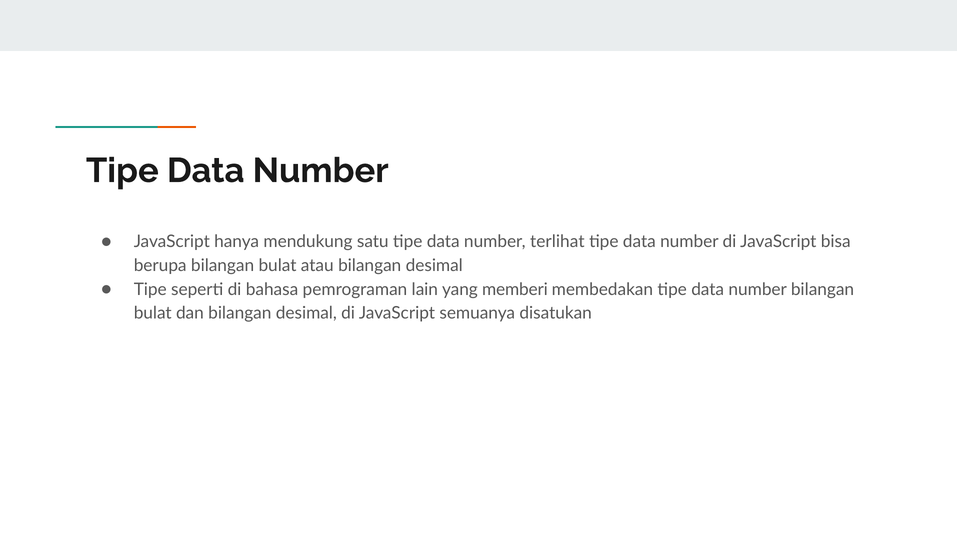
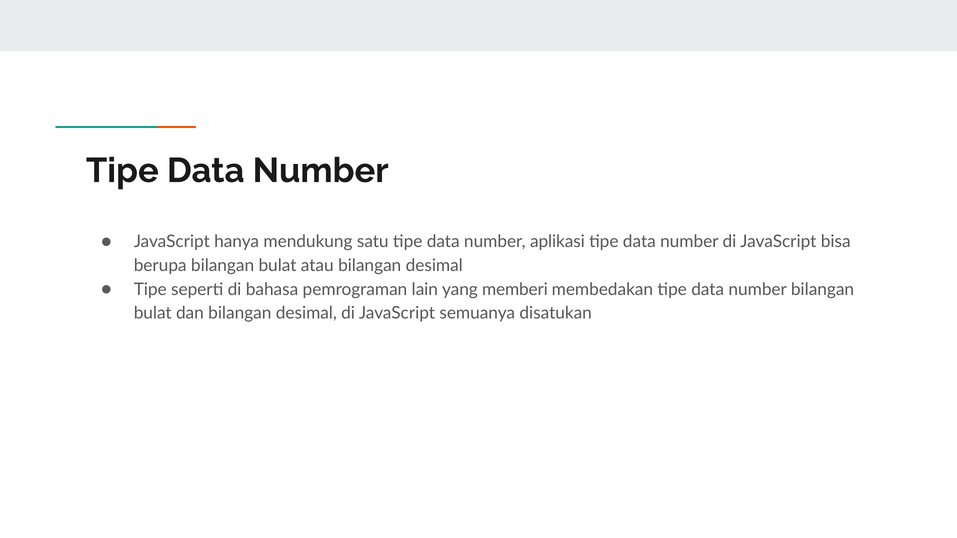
terlihat: terlihat -> aplikasi
